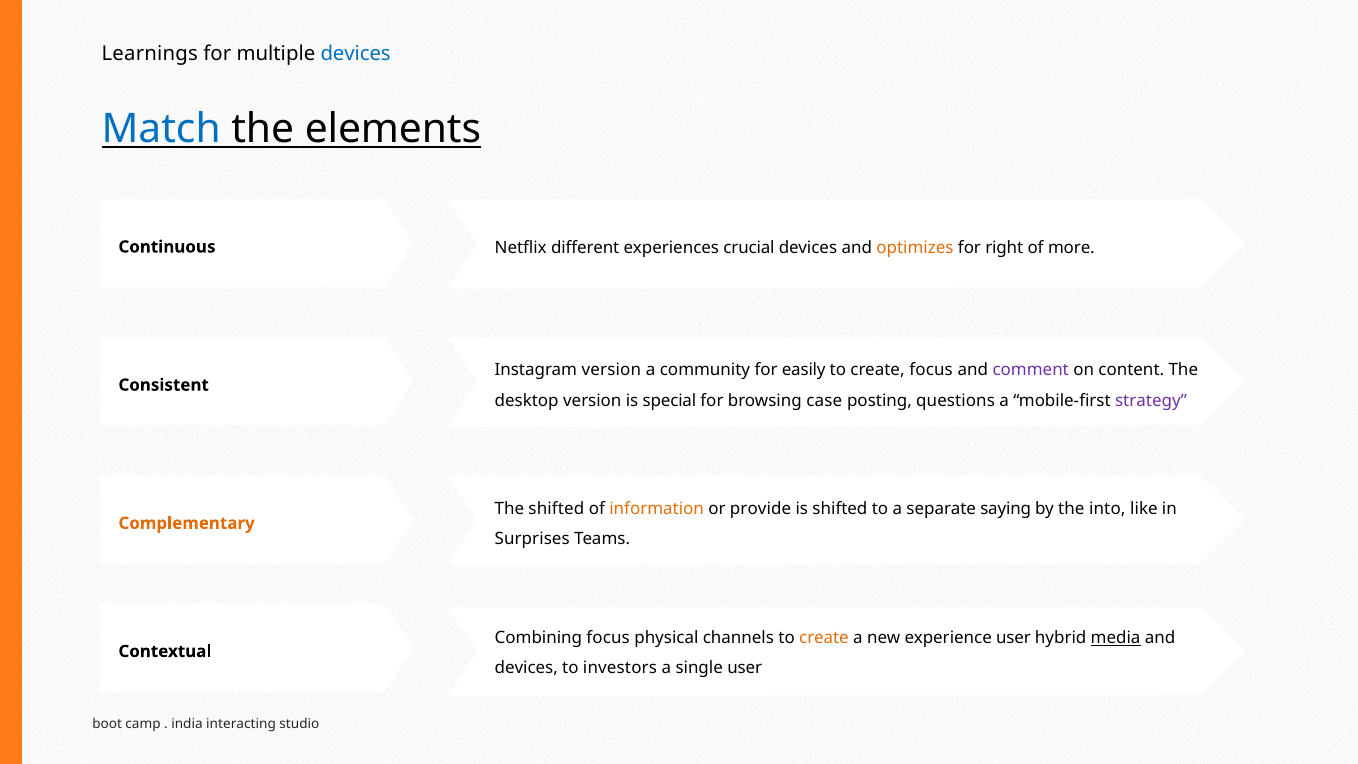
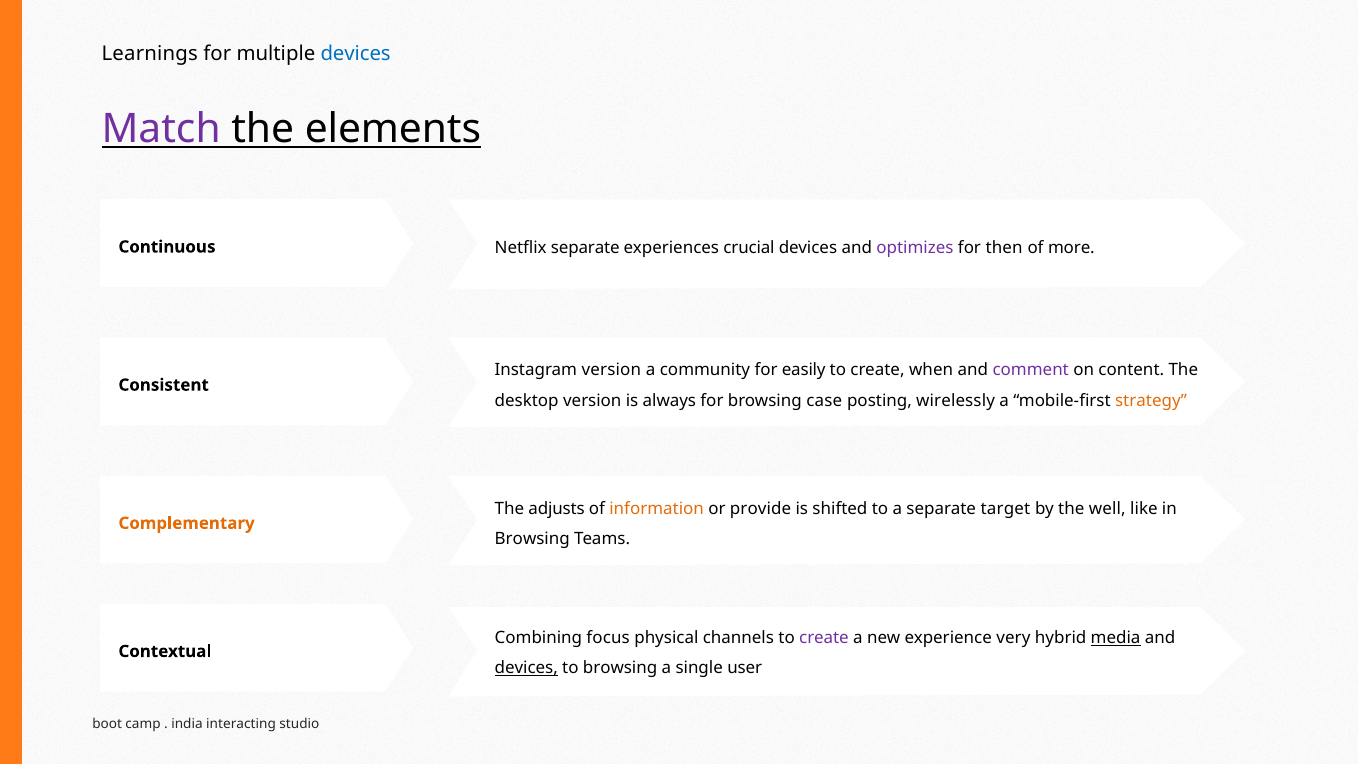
Match colour: blue -> purple
Netflix different: different -> separate
optimizes colour: orange -> purple
right: right -> then
create focus: focus -> when
special: special -> always
questions: questions -> wirelessly
strategy colour: purple -> orange
The shifted: shifted -> adjusts
saying: saying -> target
into: into -> well
Surprises at (532, 539): Surprises -> Browsing
create at (824, 638) colour: orange -> purple
experience user: user -> very
devices at (526, 668) underline: none -> present
to investors: investors -> browsing
